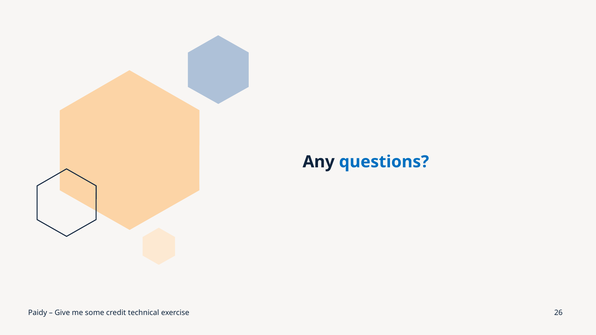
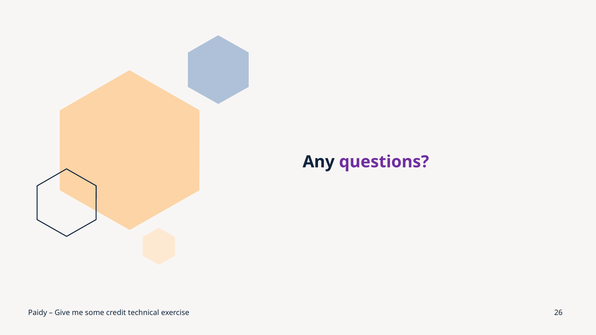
questions colour: blue -> purple
